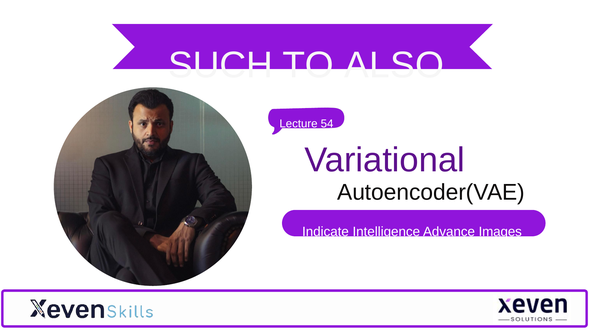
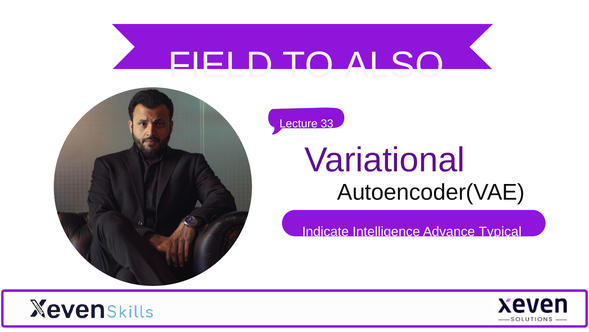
SUCH: SUCH -> FIELD
54: 54 -> 33
Images: Images -> Typical
